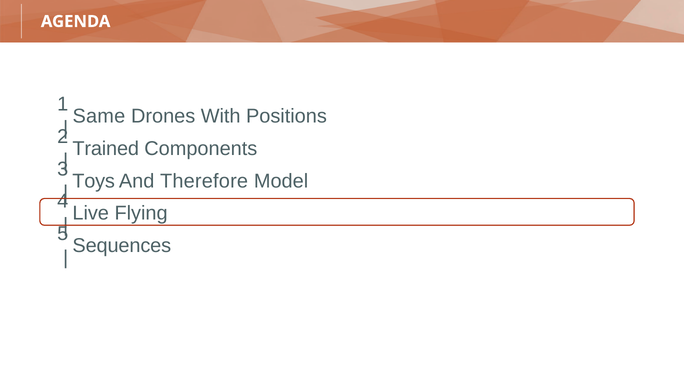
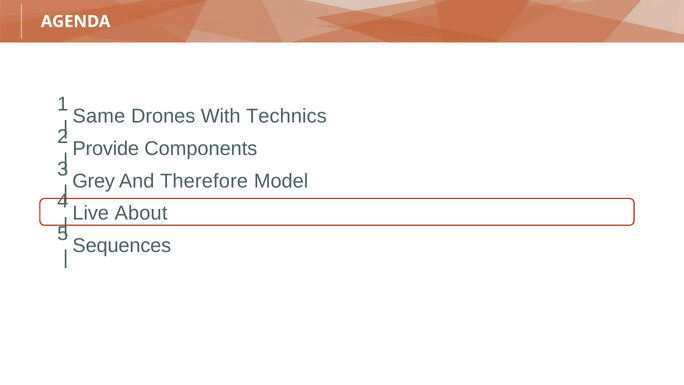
Positions: Positions -> Technics
Trained: Trained -> Provide
Toys: Toys -> Grey
Flying: Flying -> About
